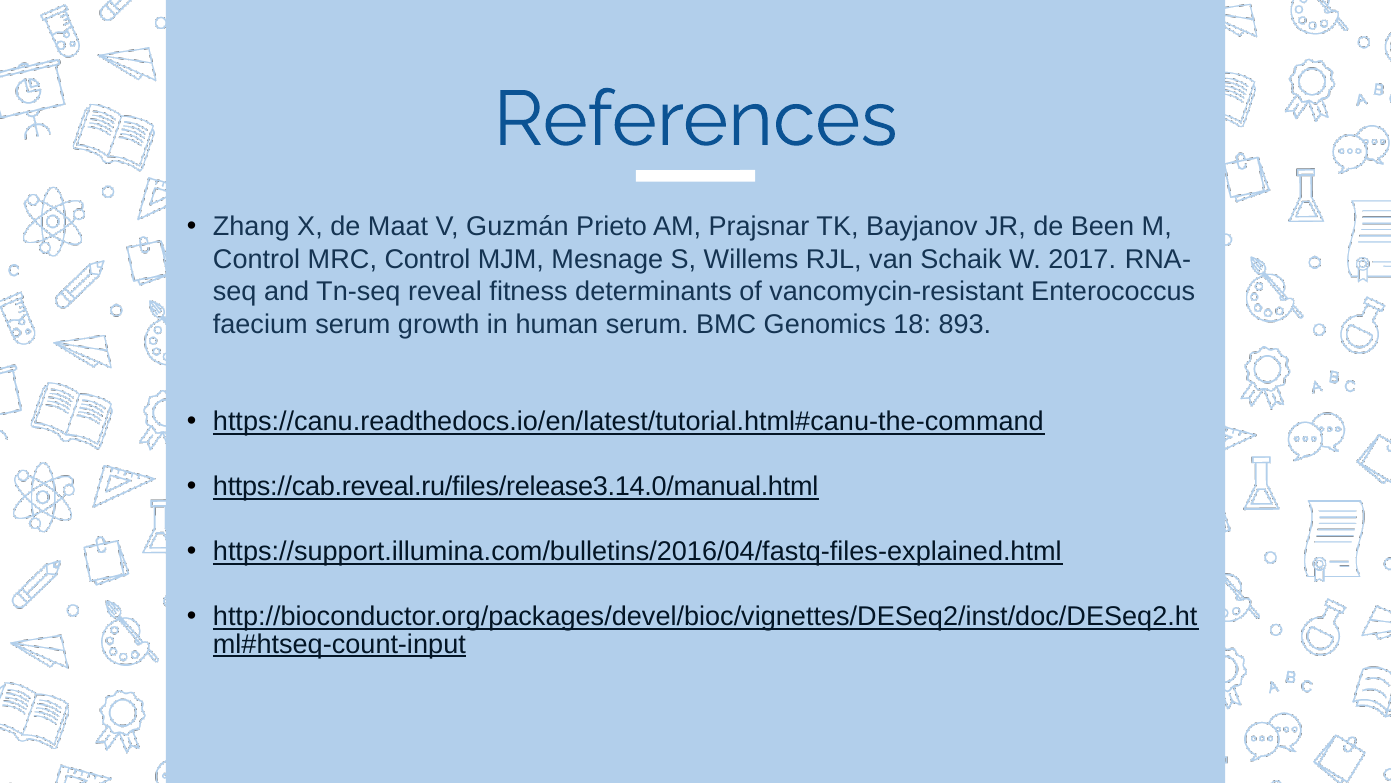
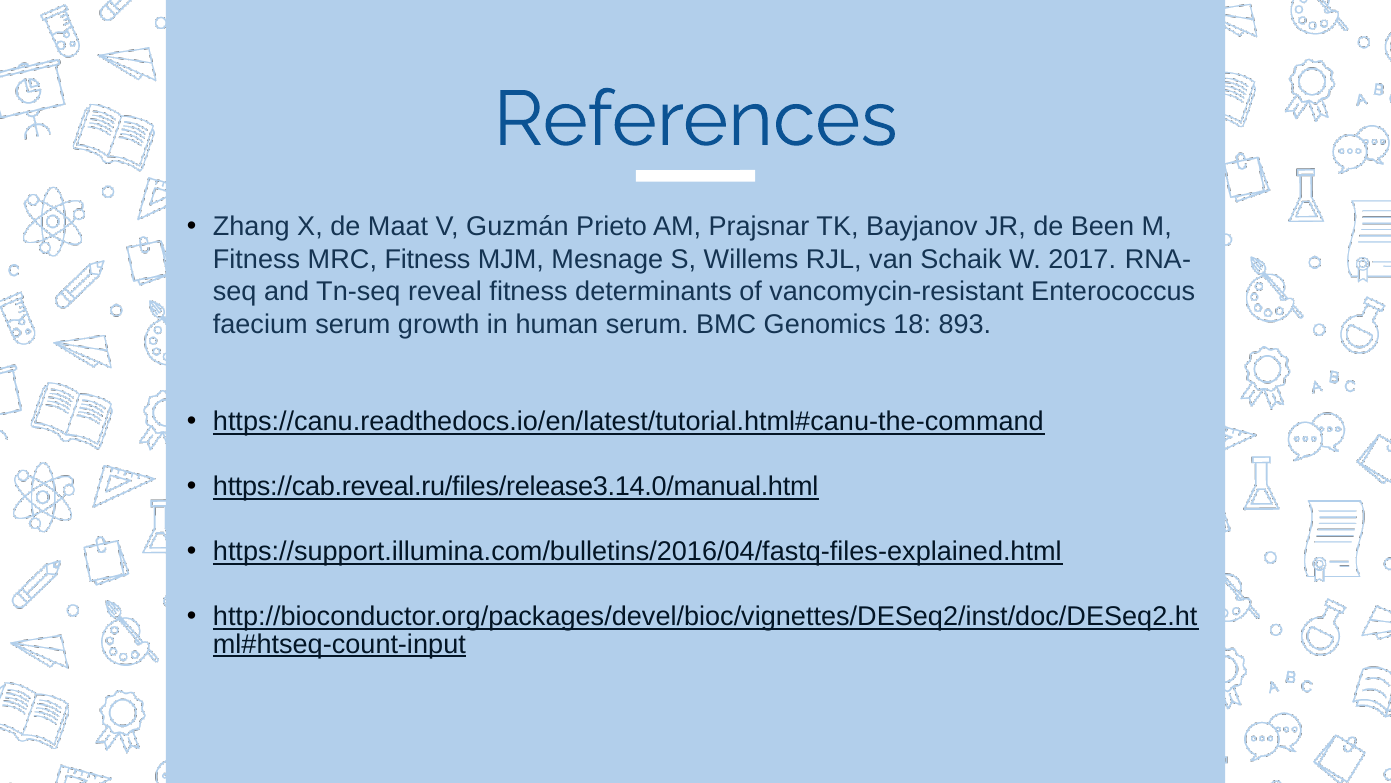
Control at (257, 259): Control -> Fitness
MRC Control: Control -> Fitness
